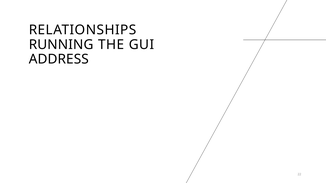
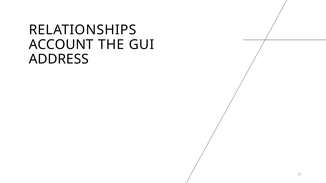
RUNNING: RUNNING -> ACCOUNT
